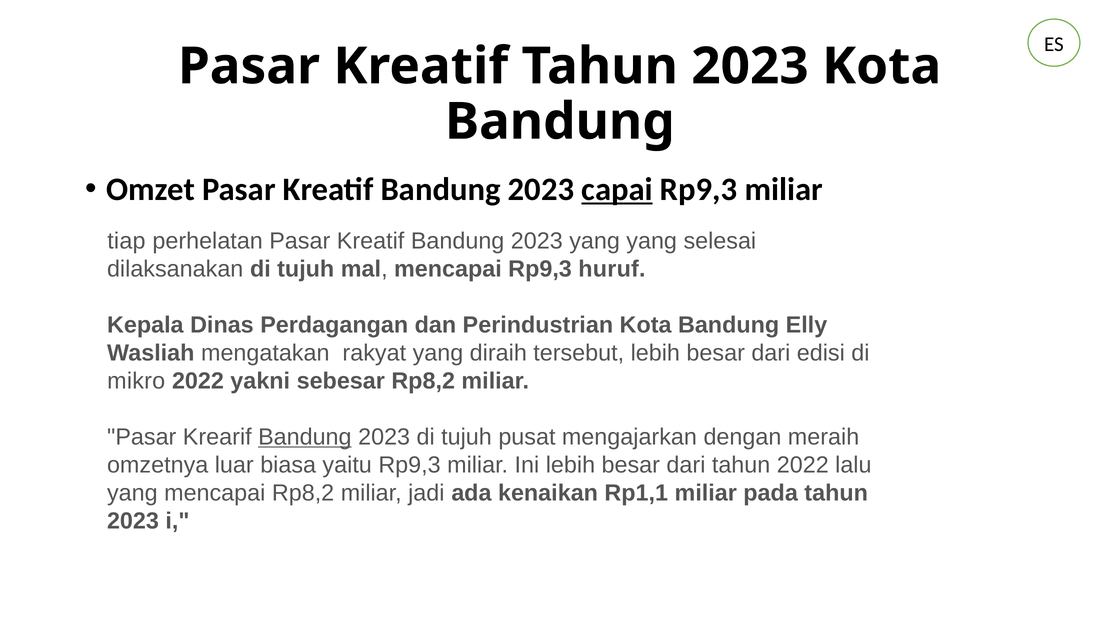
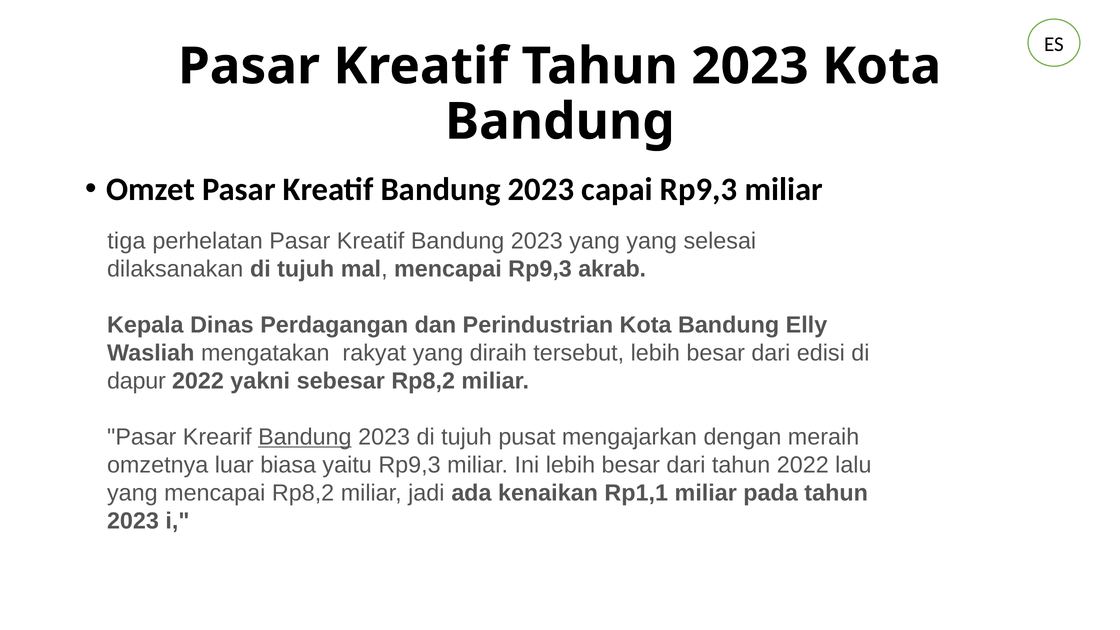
capai underline: present -> none
tiap: tiap -> tiga
huruf: huruf -> akrab
mikro: mikro -> dapur
